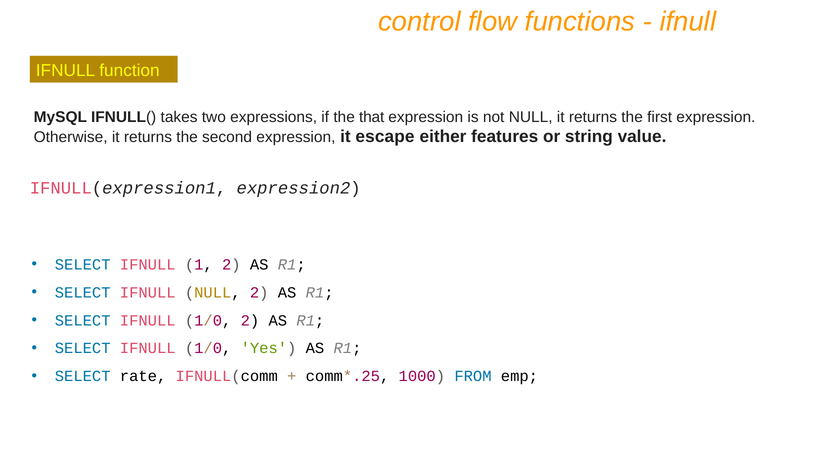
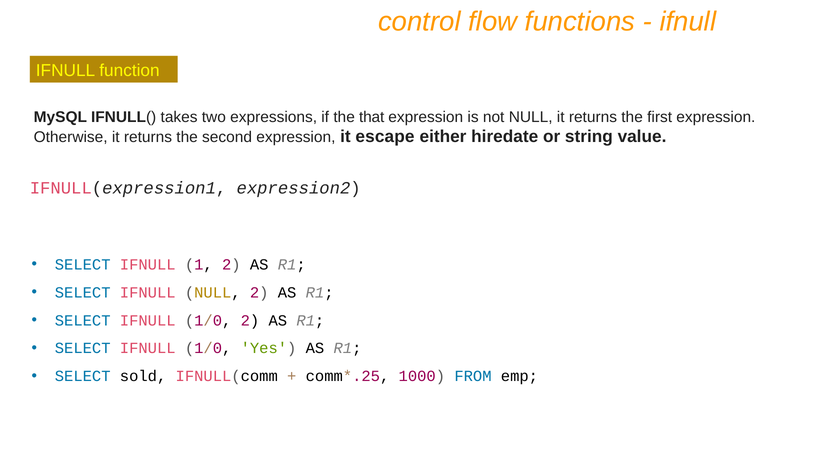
features: features -> hiredate
rate: rate -> sold
